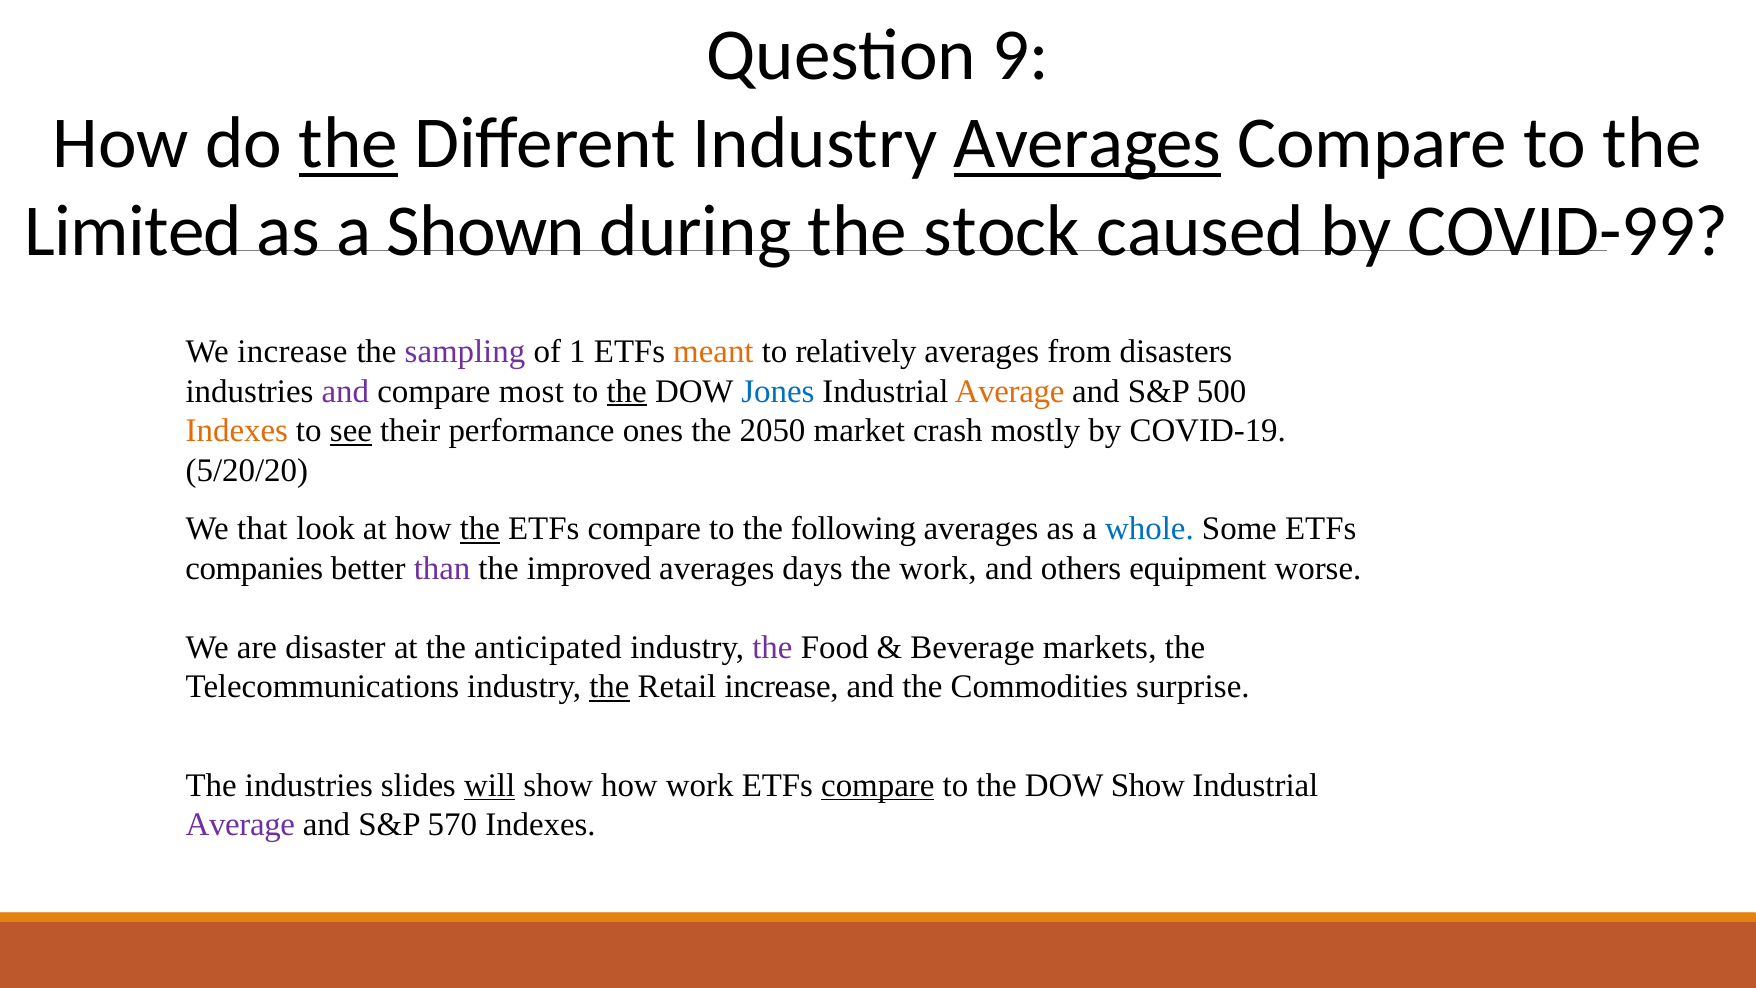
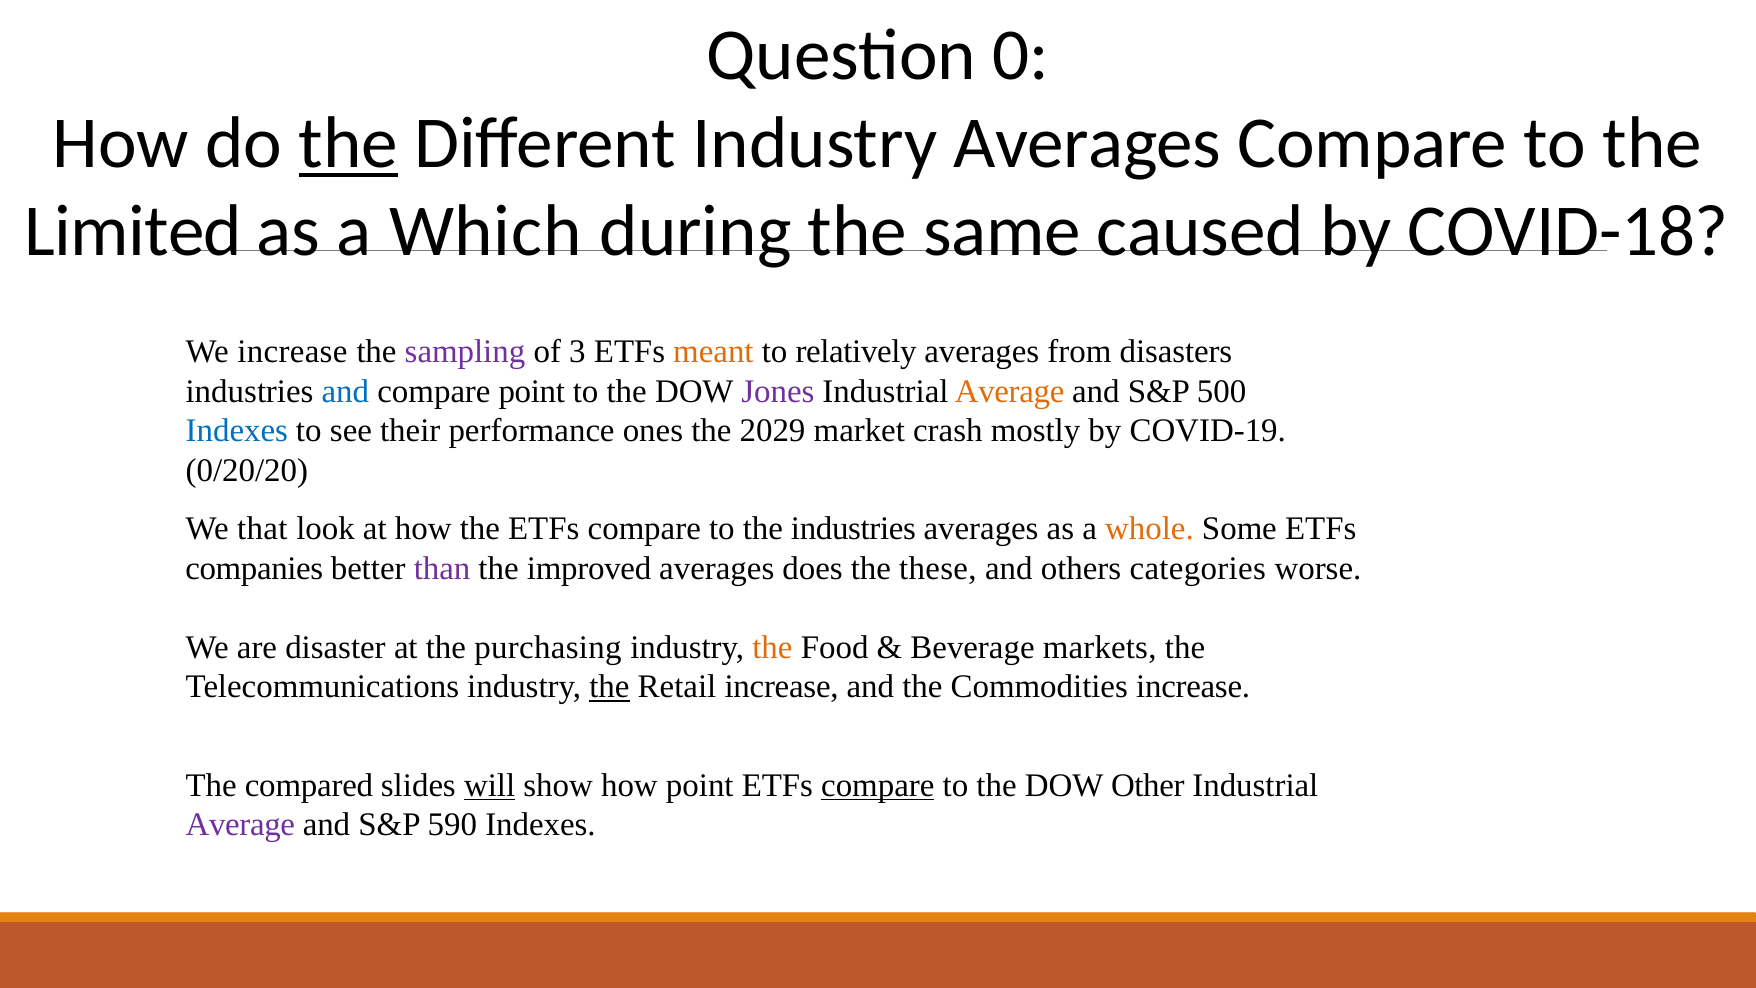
9: 9 -> 0
Averages at (1088, 143) underline: present -> none
Shown: Shown -> Which
stock: stock -> same
COVID-99: COVID-99 -> COVID-18
1: 1 -> 3
and at (345, 391) colour: purple -> blue
compare most: most -> point
the at (627, 391) underline: present -> none
Jones colour: blue -> purple
Indexes at (237, 431) colour: orange -> blue
see underline: present -> none
2050: 2050 -> 2029
5/20/20: 5/20/20 -> 0/20/20
the at (480, 528) underline: present -> none
the following: following -> industries
whole colour: blue -> orange
days: days -> does
the work: work -> these
equipment: equipment -> categories
anticipated: anticipated -> purchasing
the at (772, 647) colour: purple -> orange
Commodities surprise: surprise -> increase
The industries: industries -> compared
how work: work -> point
DOW Show: Show -> Other
570: 570 -> 590
